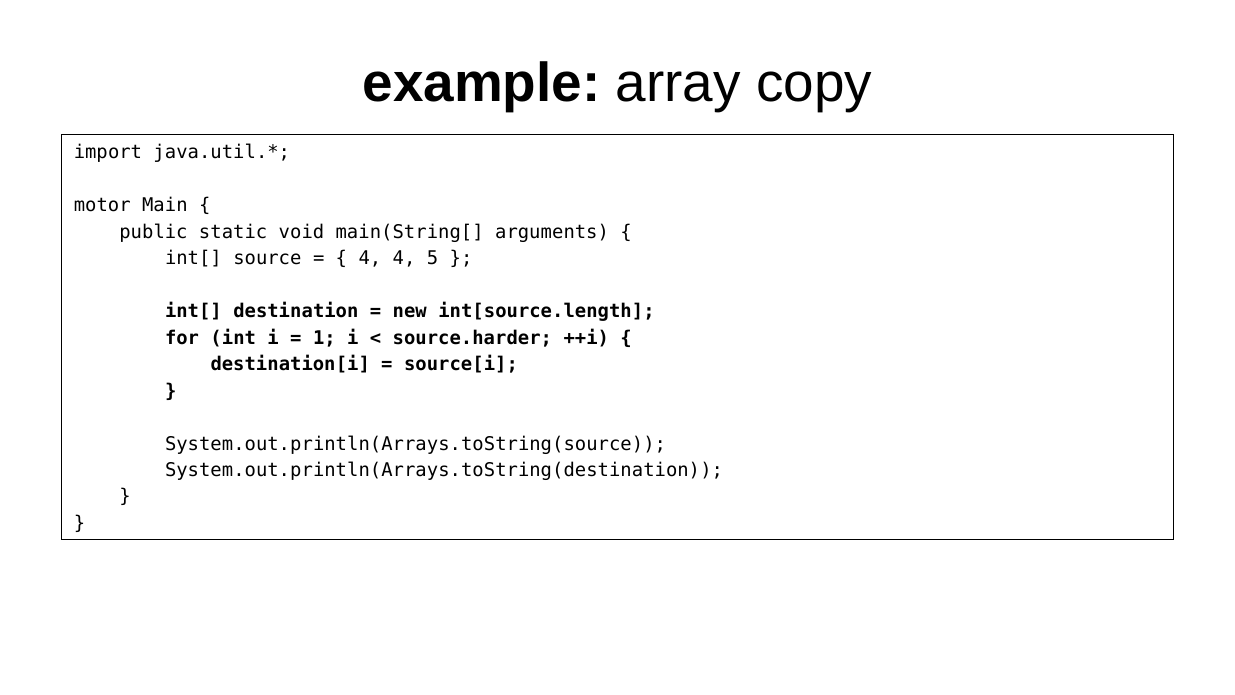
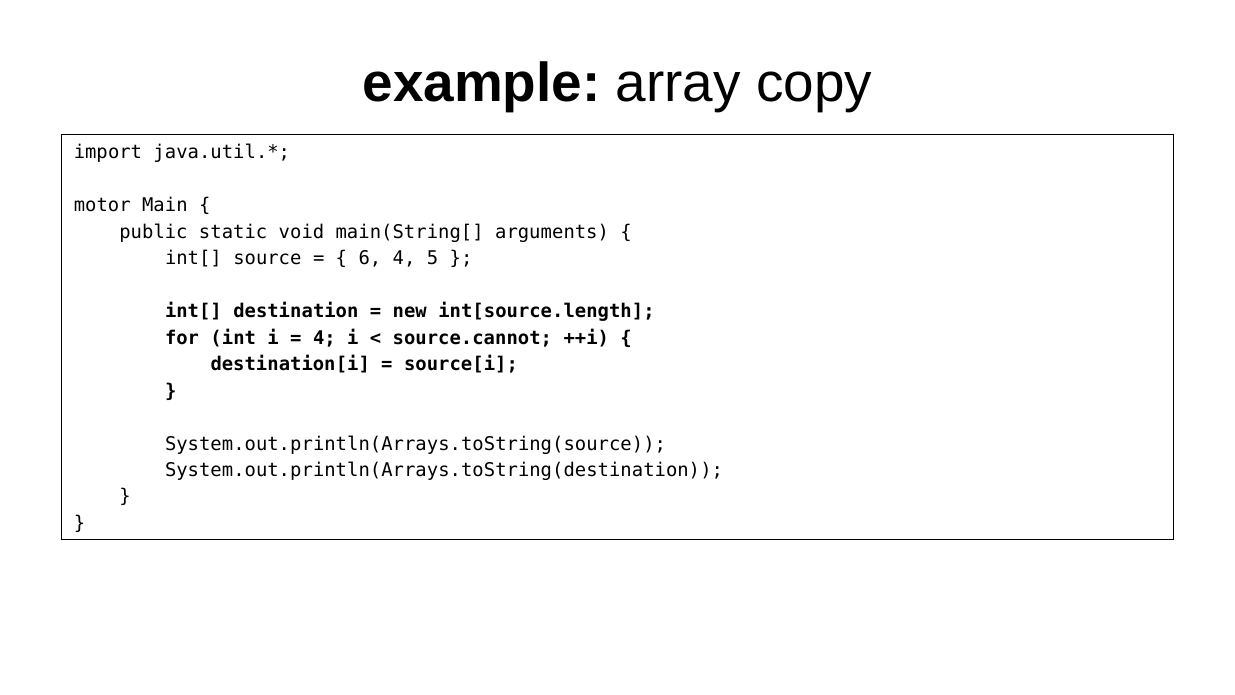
4 at (370, 258): 4 -> 6
1 at (324, 338): 1 -> 4
source.harder: source.harder -> source.cannot
